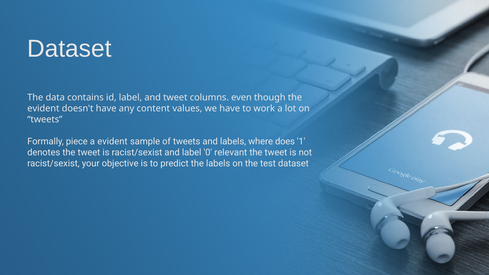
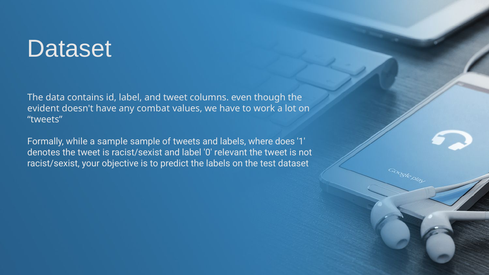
content: content -> combat
piece: piece -> while
a evident: evident -> sample
